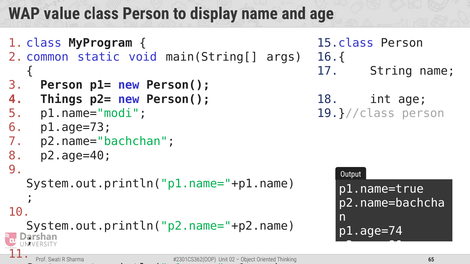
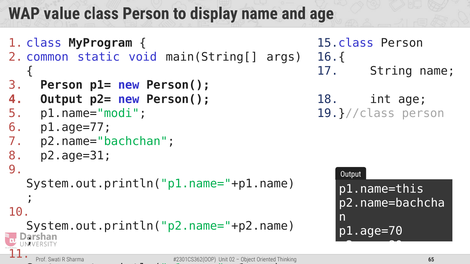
Things at (62, 99): Things -> Output
p1.age=73: p1.age=73 -> p1.age=77
p2.age=40: p2.age=40 -> p2.age=31
p1.name=true: p1.name=true -> p1.name=this
p1.age=74: p1.age=74 -> p1.age=70
